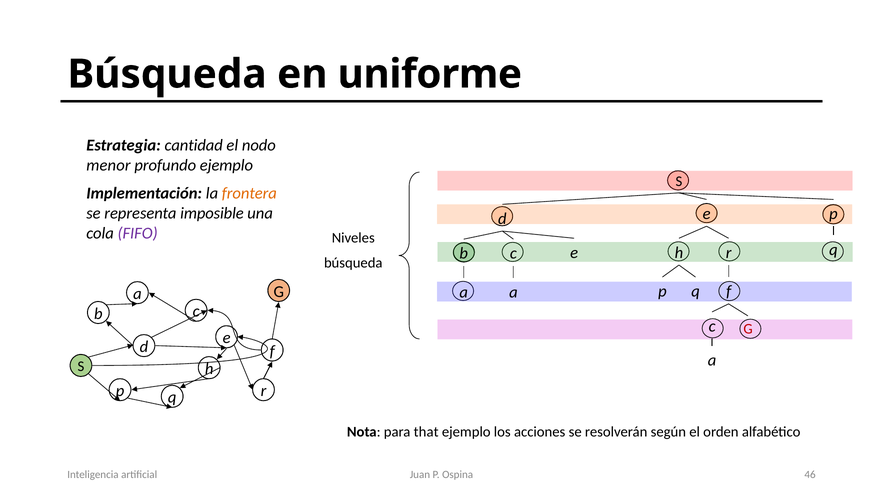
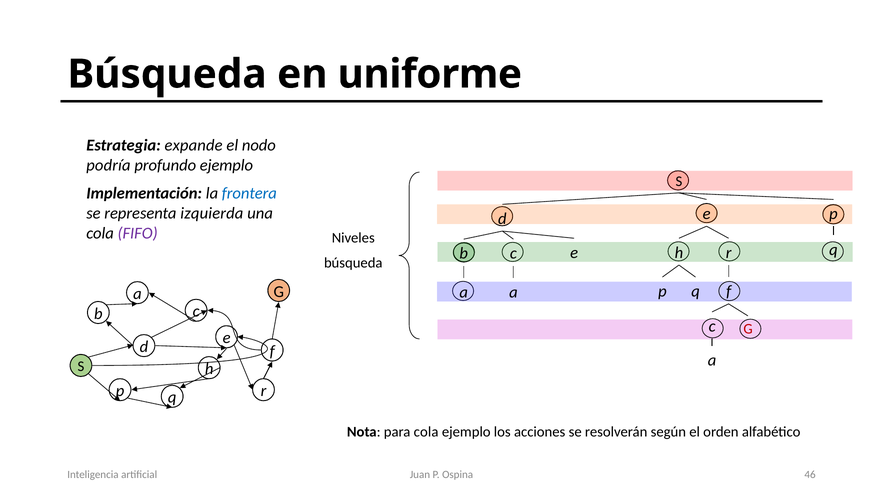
cantidad: cantidad -> expande
menor: menor -> podría
frontera colour: orange -> blue
imposible: imposible -> izquierda
para that: that -> cola
